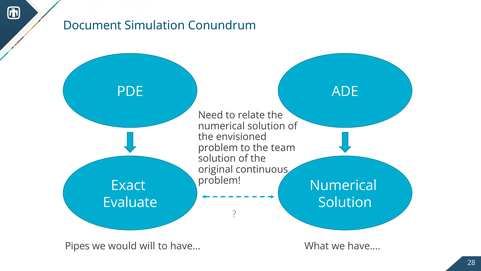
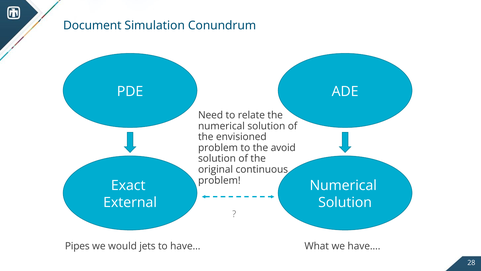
team: team -> avoid
Evaluate: Evaluate -> External
will: will -> jets
